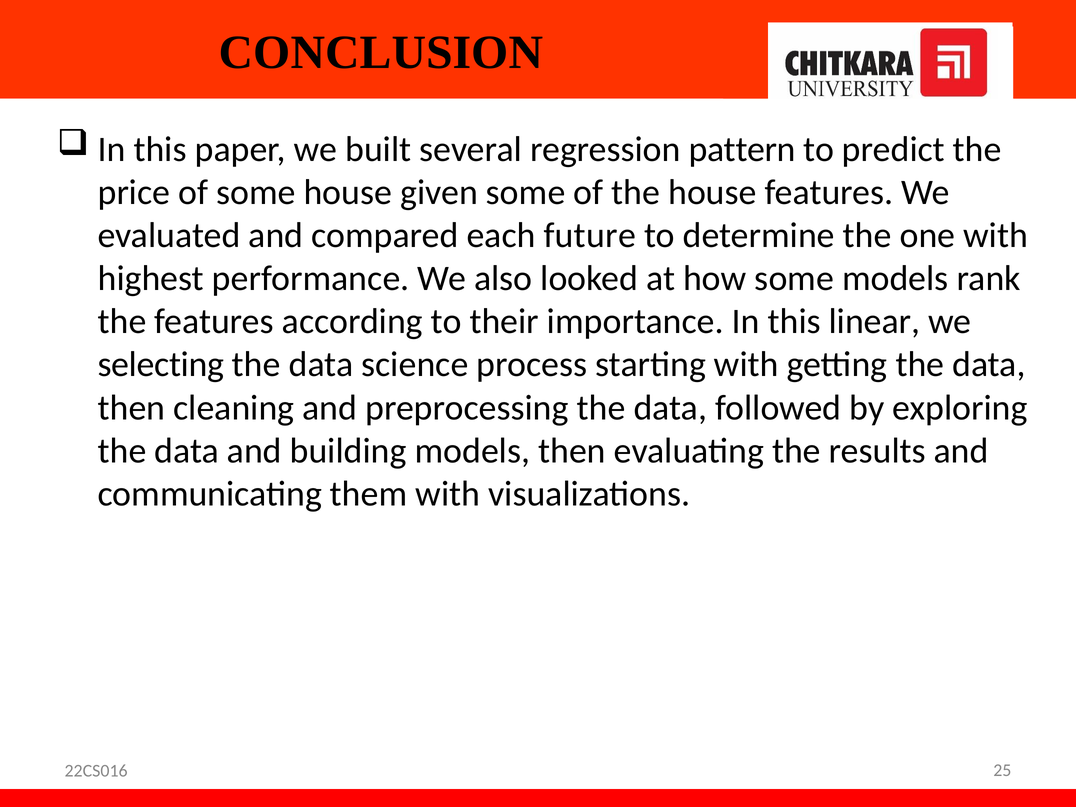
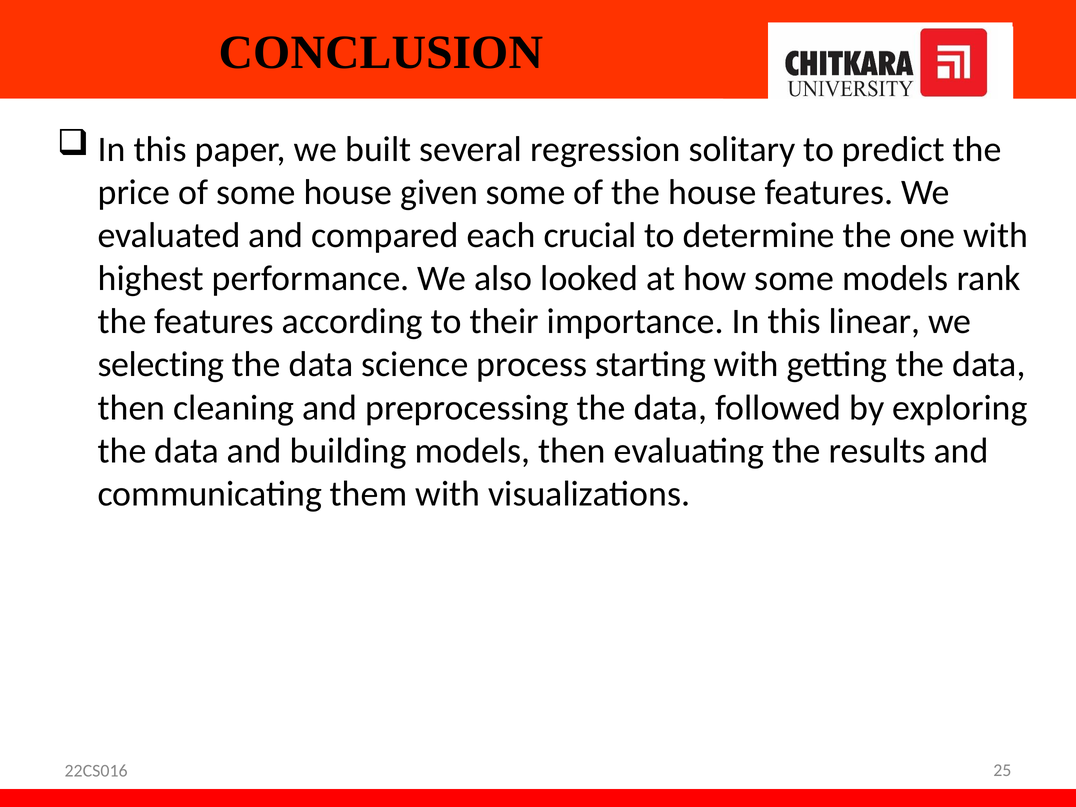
pattern: pattern -> solitary
future: future -> crucial
